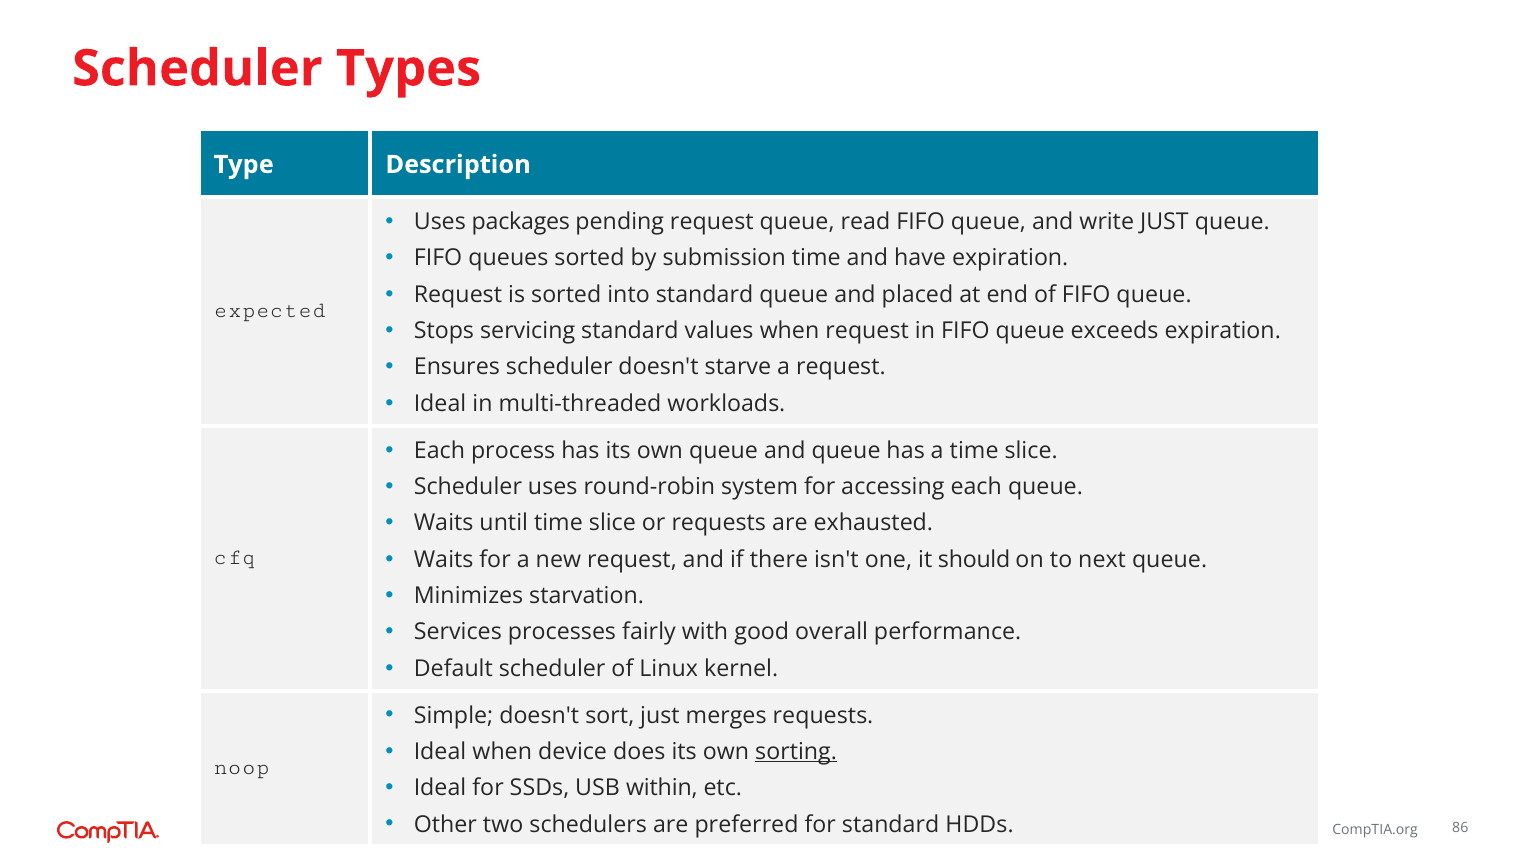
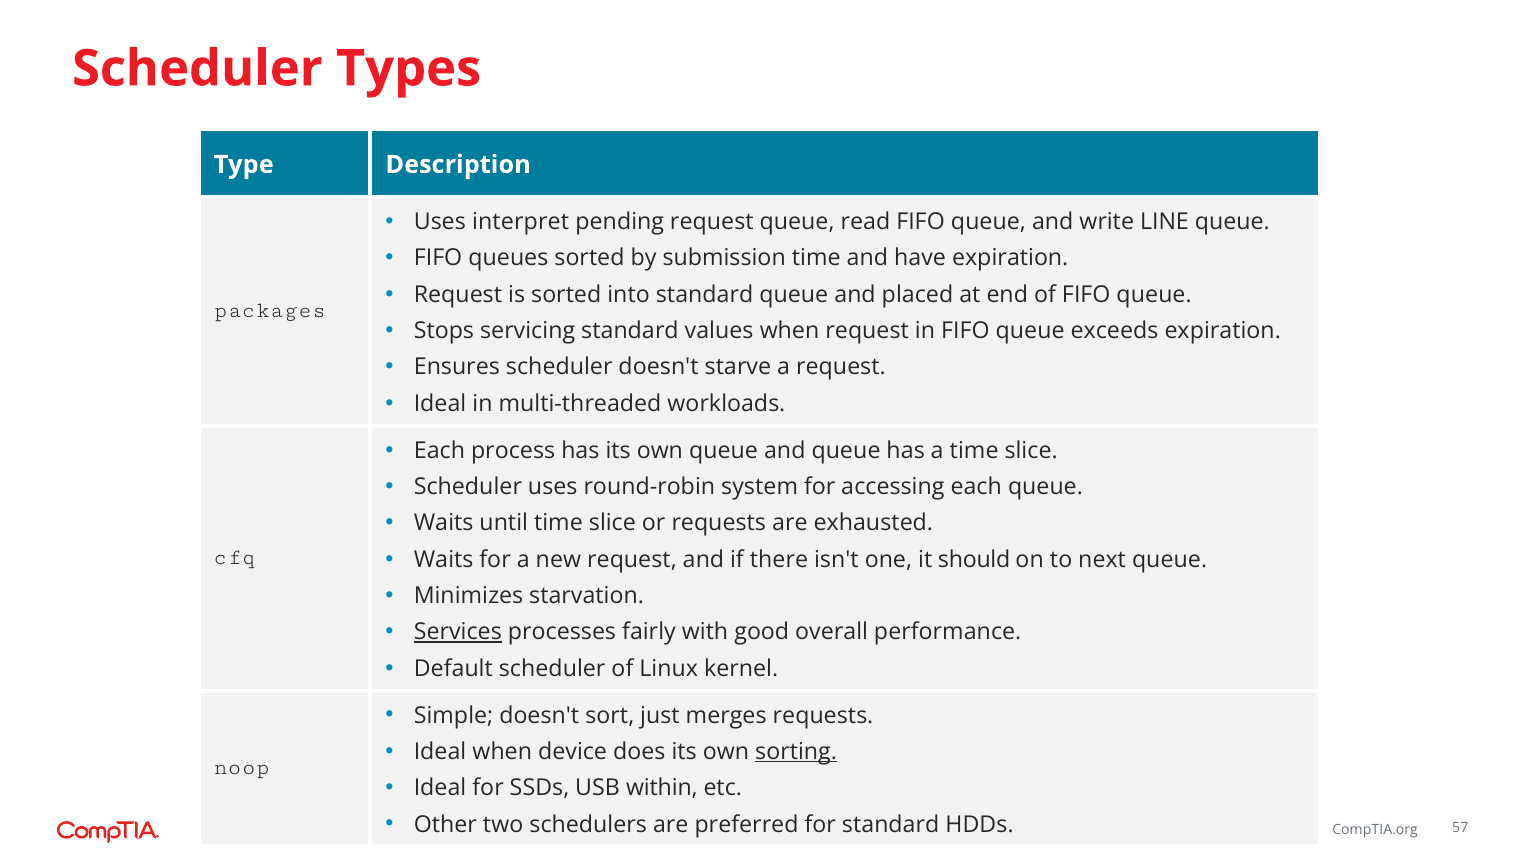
packages: packages -> interpret
write JUST: JUST -> LINE
expected: expected -> packages
Services underline: none -> present
86: 86 -> 57
